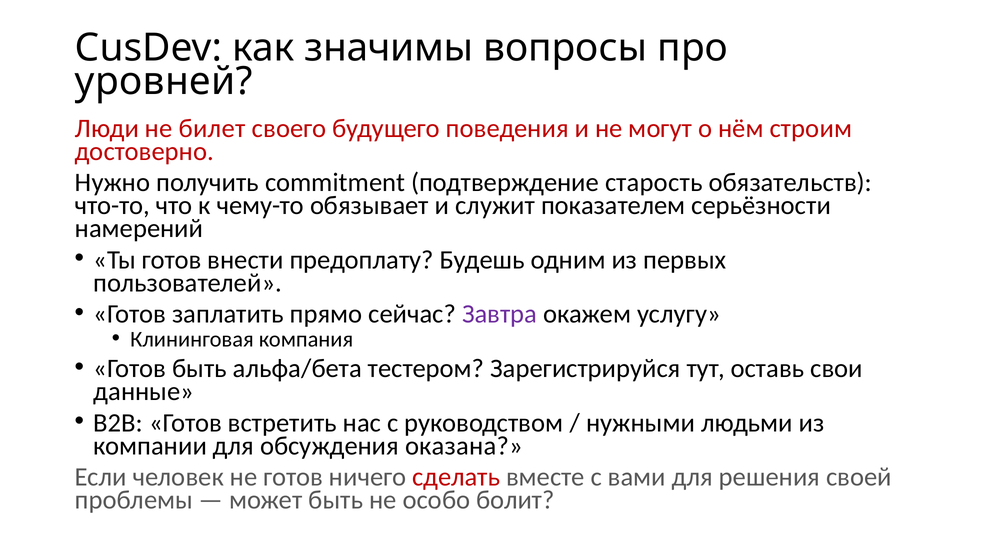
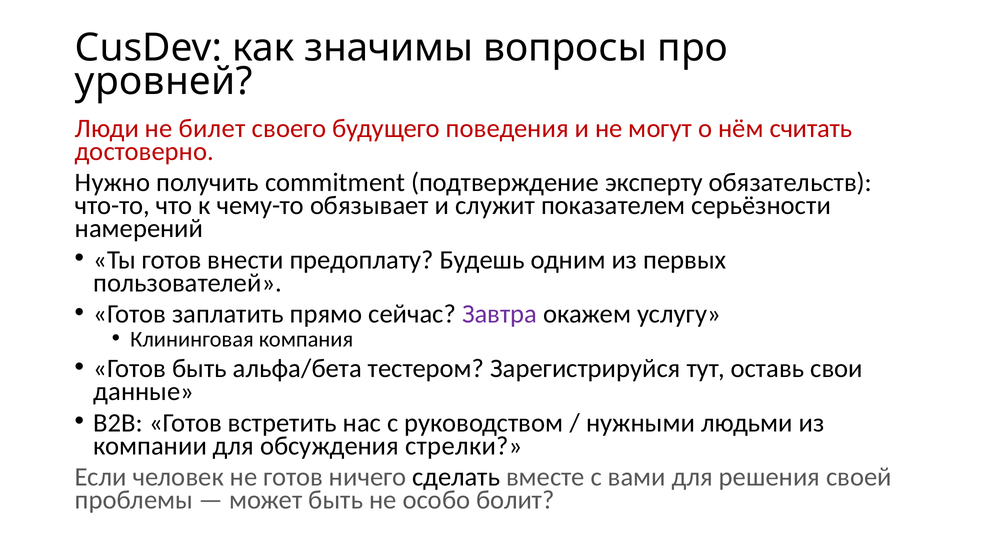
строим: строим -> считать
старость: старость -> эксперту
оказана: оказана -> стрелки
сделать colour: red -> black
